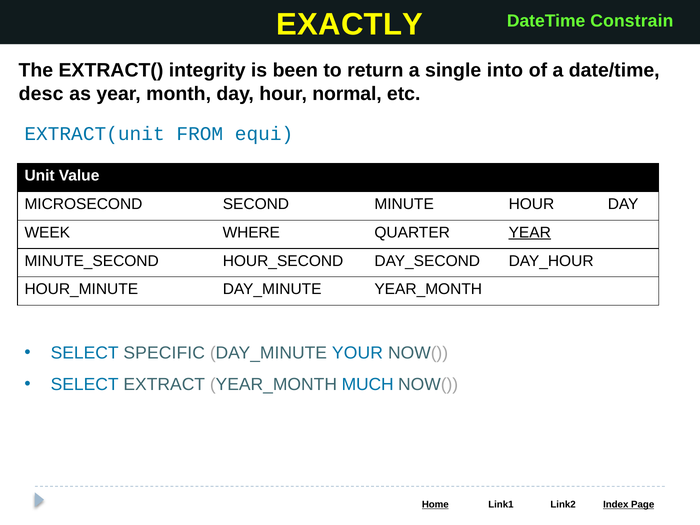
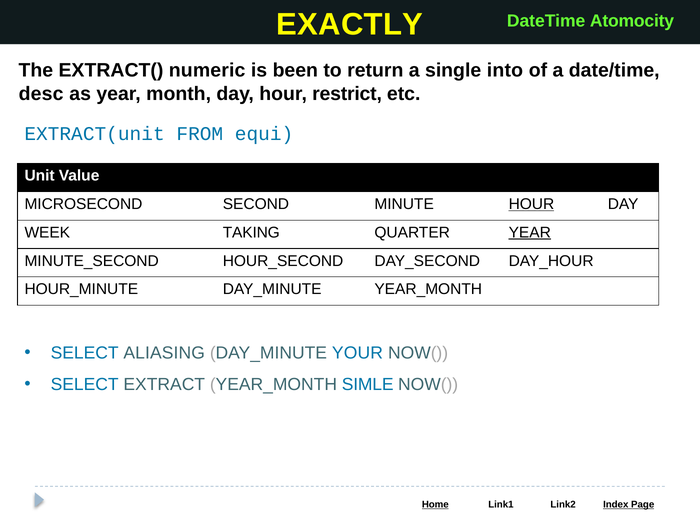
Constrain: Constrain -> Atomocity
integrity: integrity -> numeric
normal: normal -> restrict
HOUR at (531, 204) underline: none -> present
WHERE: WHERE -> TAKING
SPECIFIC: SPECIFIC -> ALIASING
MUCH: MUCH -> SIMLE
